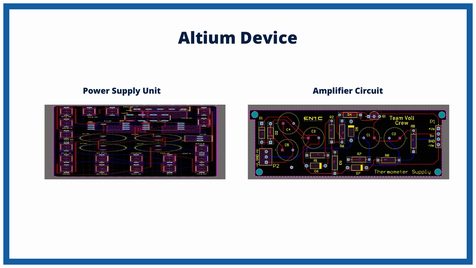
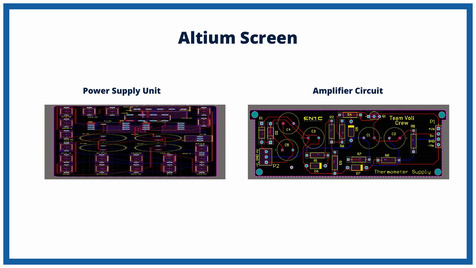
Device: Device -> Screen
